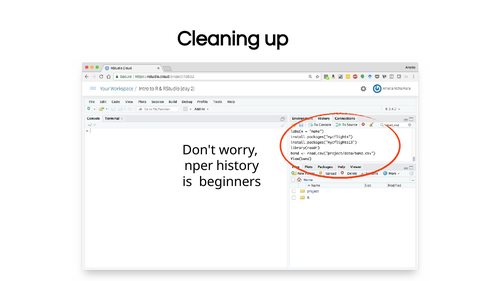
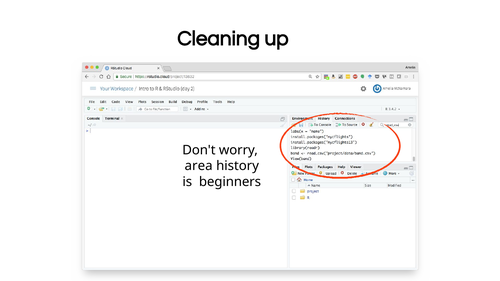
nper: nper -> area
